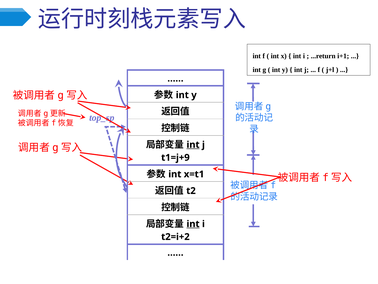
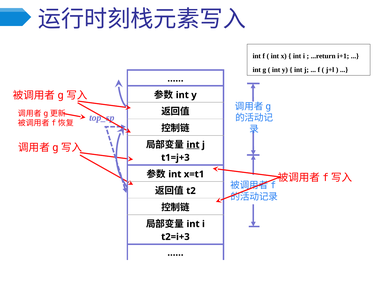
t1=j+9: t1=j+9 -> t1=j+3
int at (193, 224) underline: present -> none
t2=i+2: t2=i+2 -> t2=i+3
